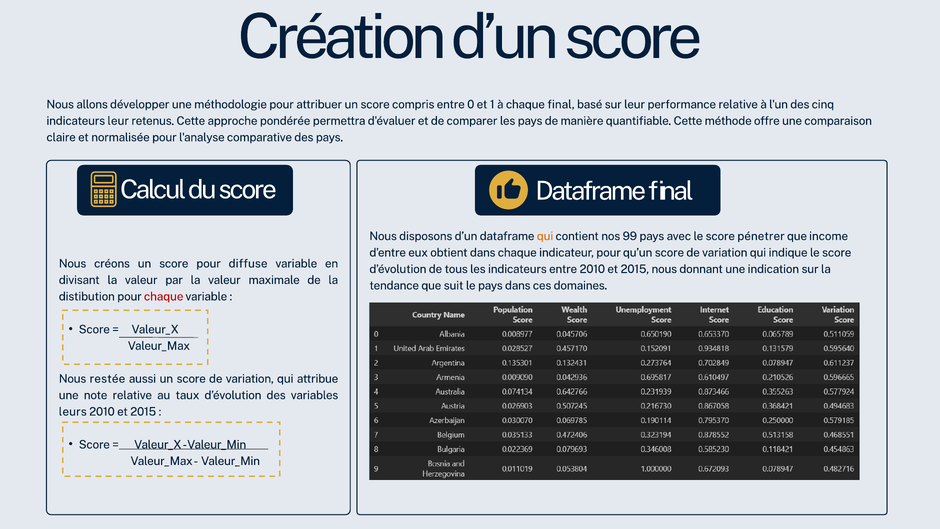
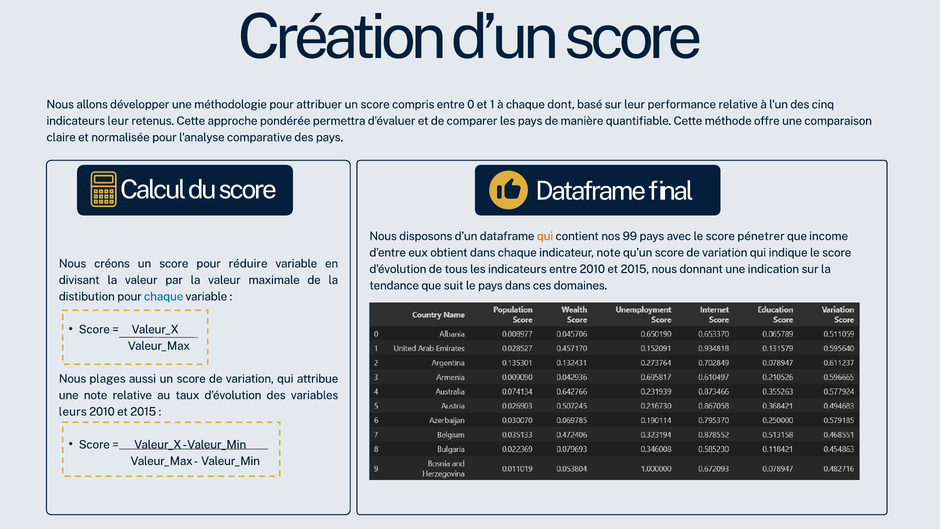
chaque final: final -> dont
indicateur pour: pour -> note
diffuse: diffuse -> réduire
chaque at (164, 296) colour: red -> blue
restée: restée -> plages
